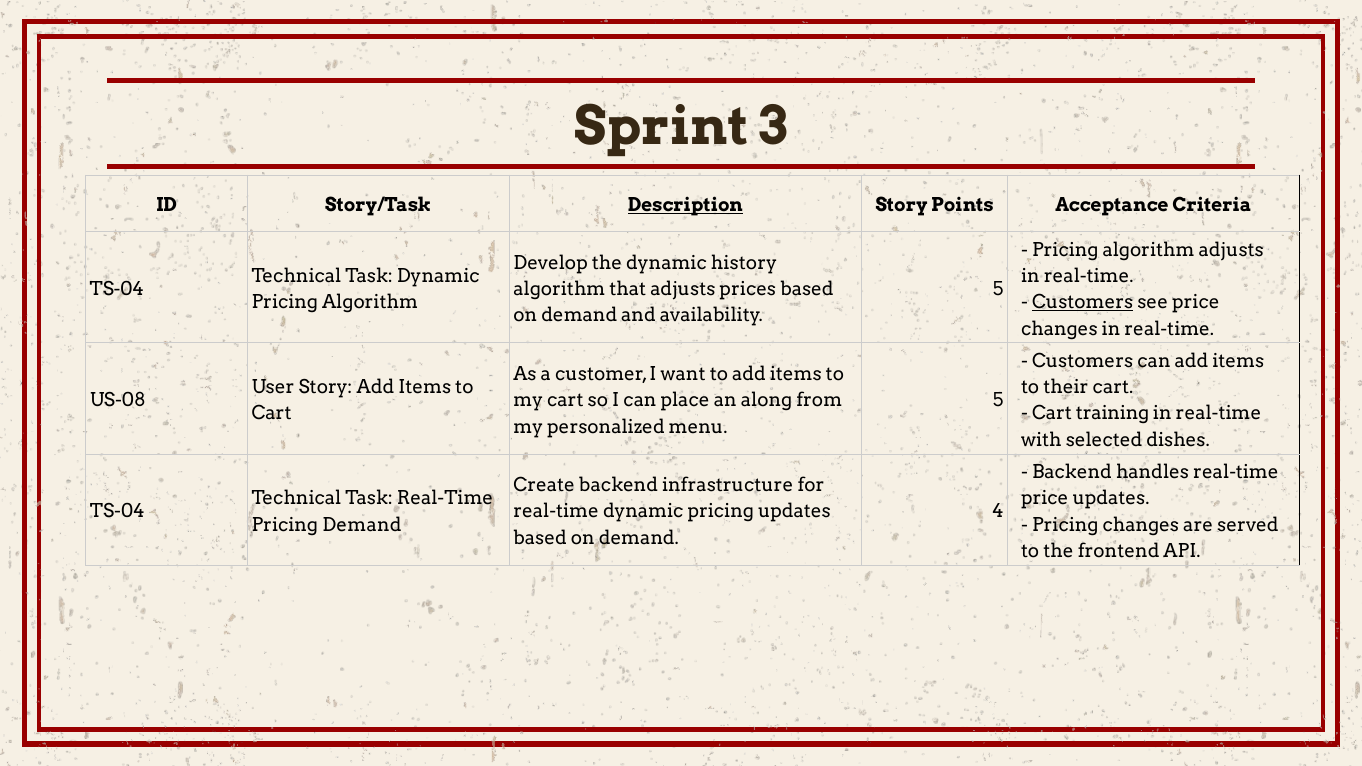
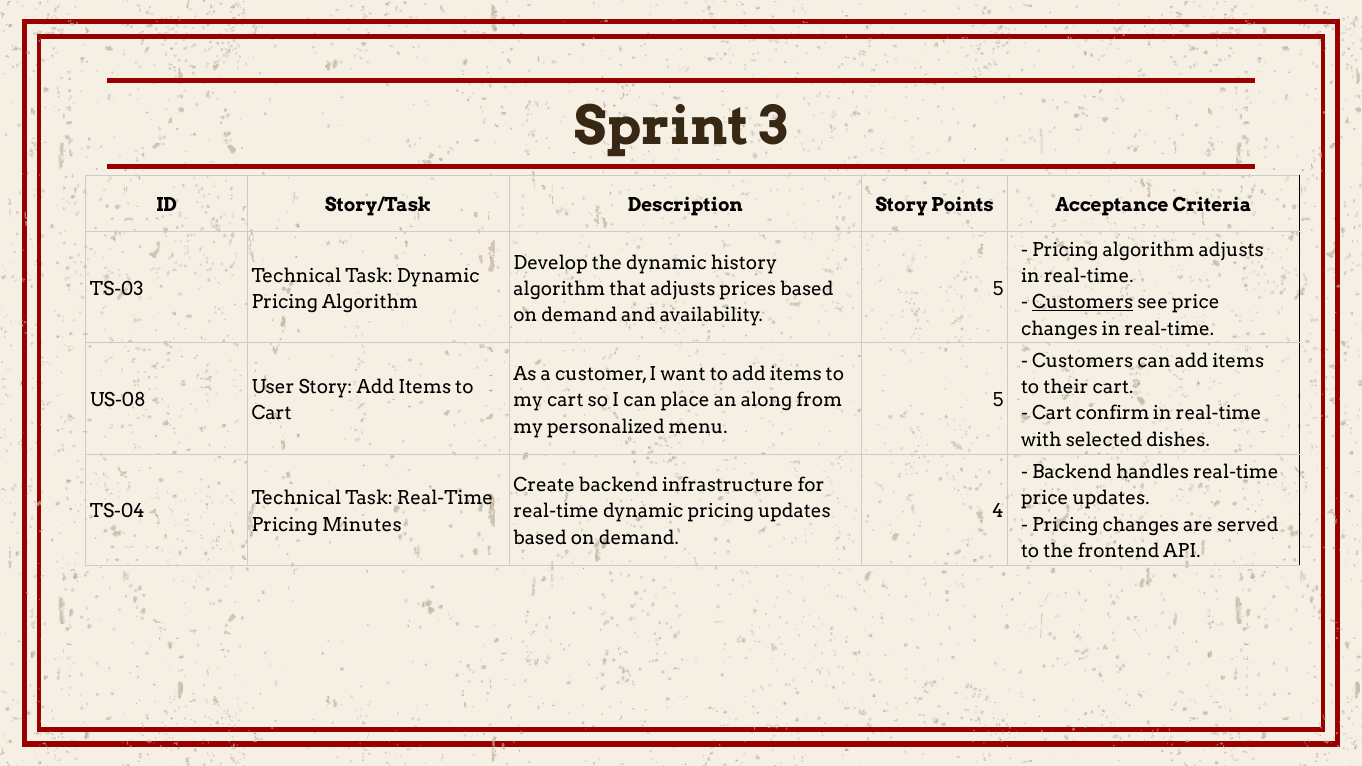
Description underline: present -> none
TS-04 at (117, 289): TS-04 -> TS-03
training: training -> confirm
Pricing Demand: Demand -> Minutes
